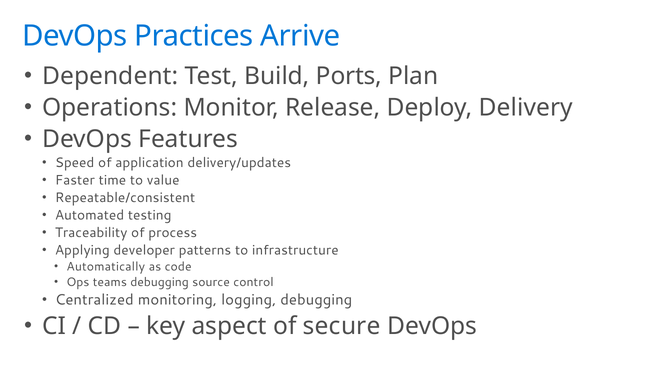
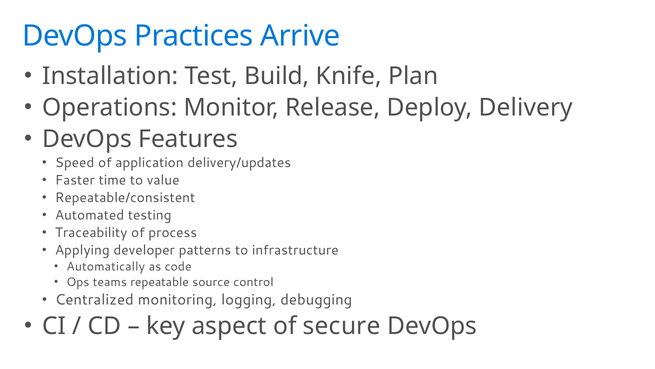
Dependent: Dependent -> Installation
Ports: Ports -> Knife
teams debugging: debugging -> repeatable
